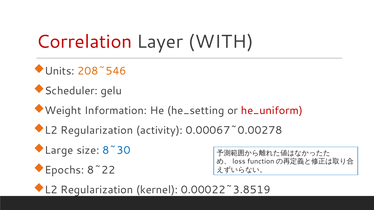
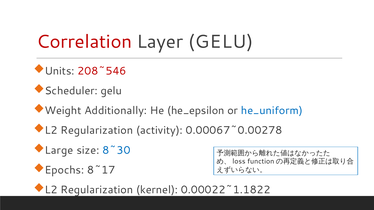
Layer WITH: WITH -> GELU
208~546 colour: orange -> red
Information: Information -> Additionally
he_setting: he_setting -> he_epsilon
he_uniform colour: red -> blue
8~22: 8~22 -> 8~17
0.00022~3.8519: 0.00022~3.8519 -> 0.00022~1.1822
